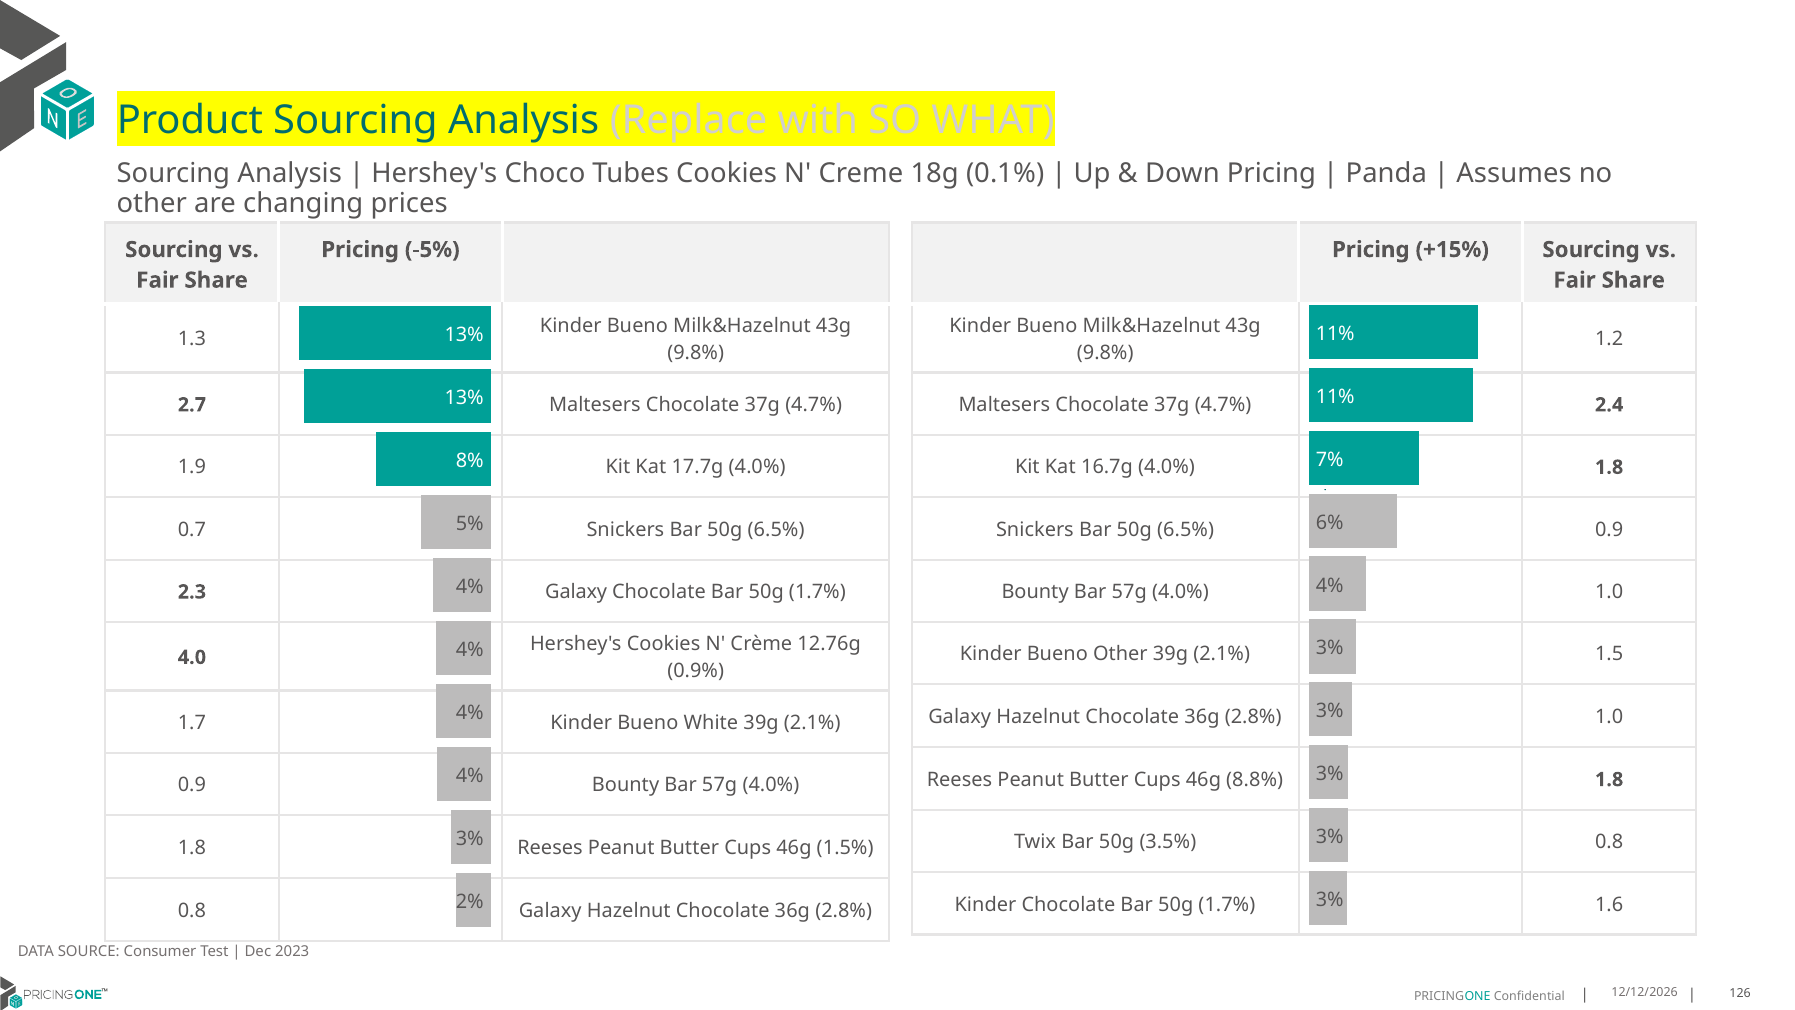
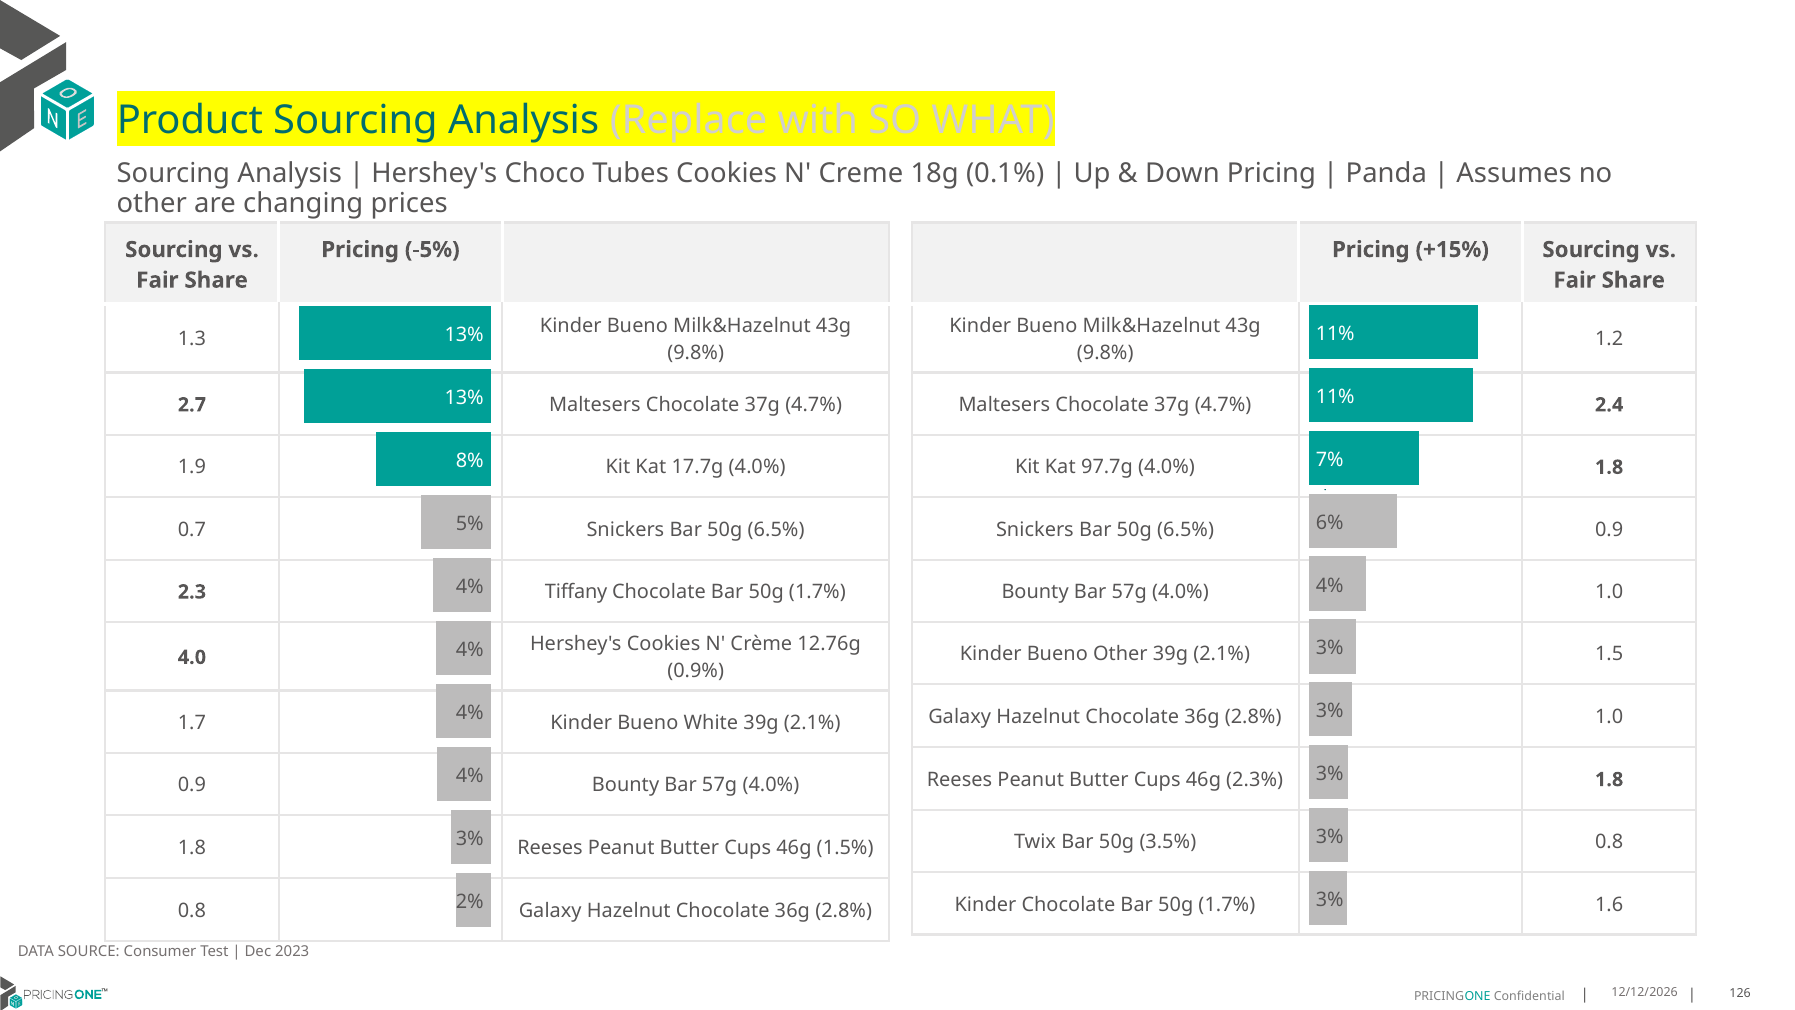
16.7g: 16.7g -> 97.7g
2.3 Galaxy: Galaxy -> Tiffany
8.8%: 8.8% -> 2.3%
